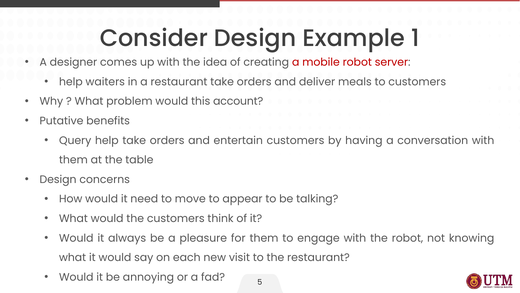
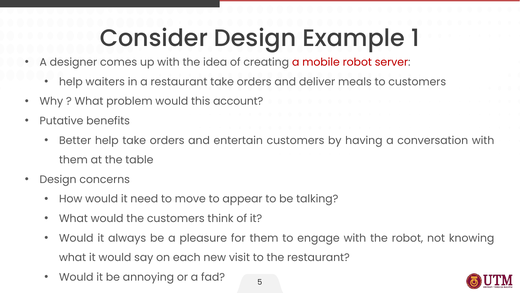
Query: Query -> Better
